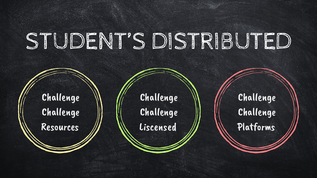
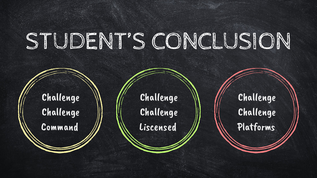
DISTRIBUTED: DISTRIBUTED -> CONCLUSION
Resources: Resources -> Command
